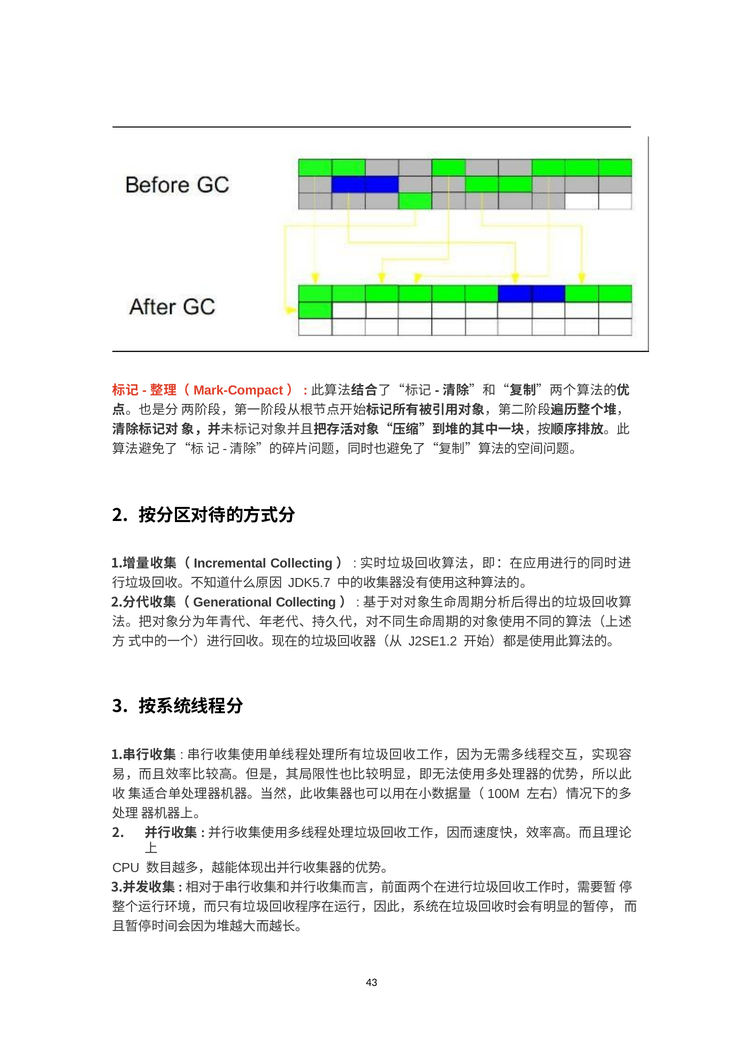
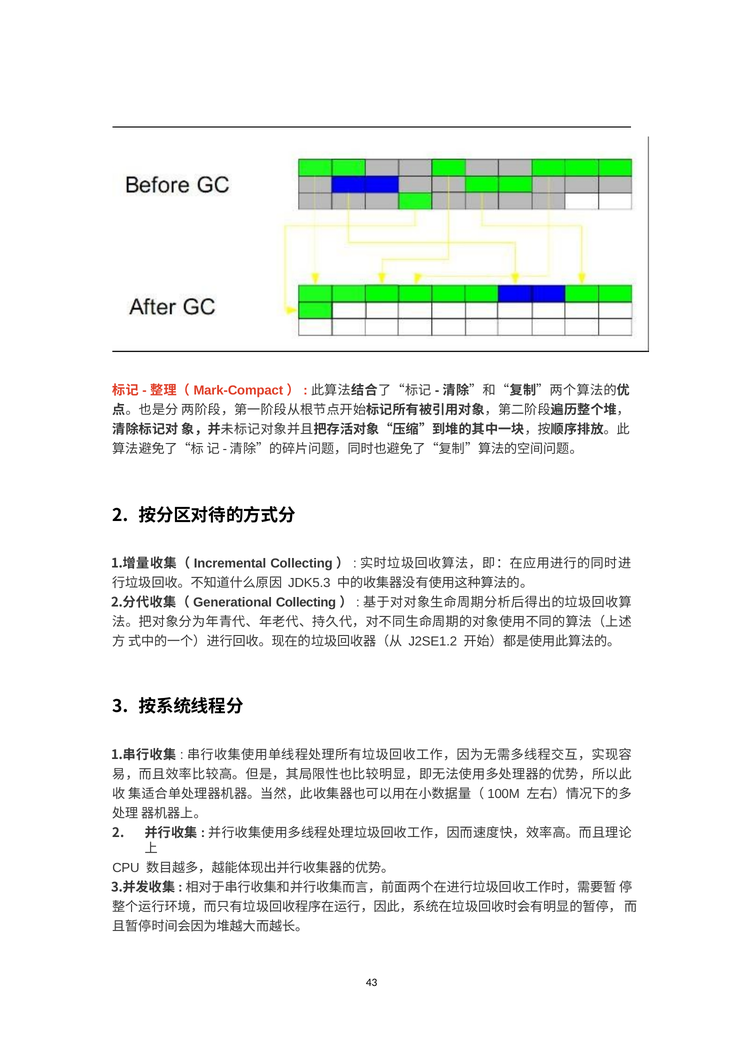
JDK5.7: JDK5.7 -> JDK5.3
